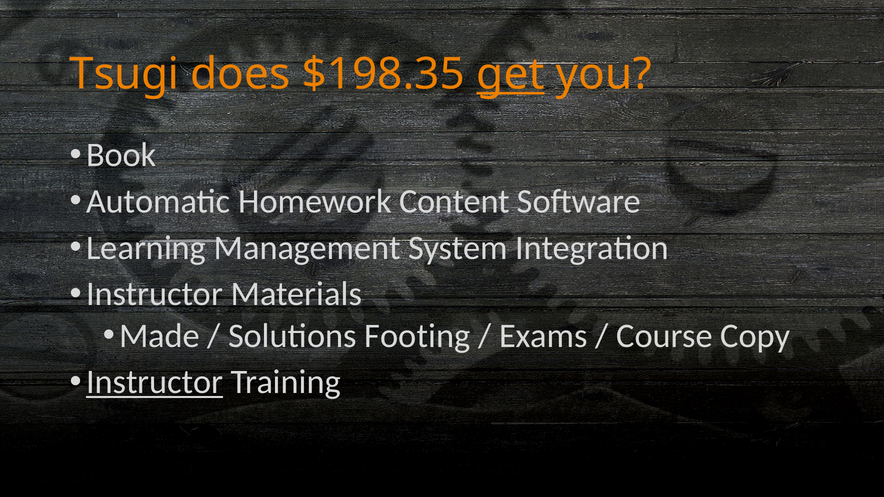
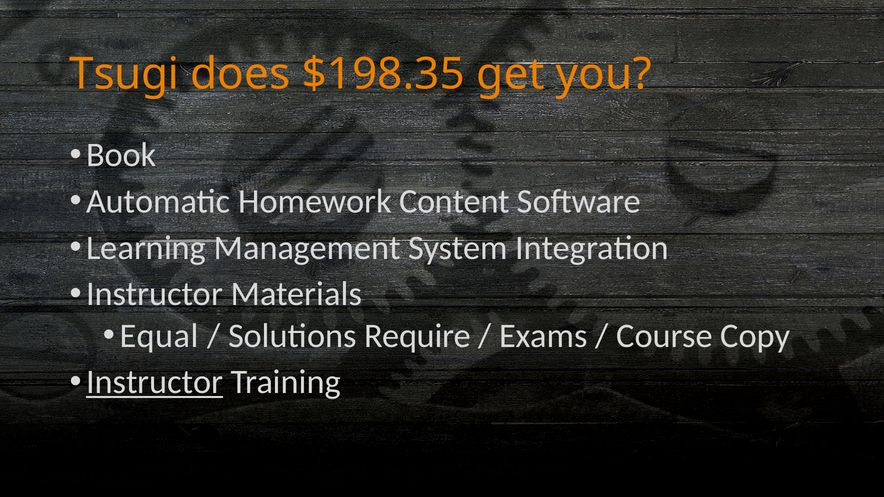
get underline: present -> none
Made: Made -> Equal
Footing: Footing -> Require
